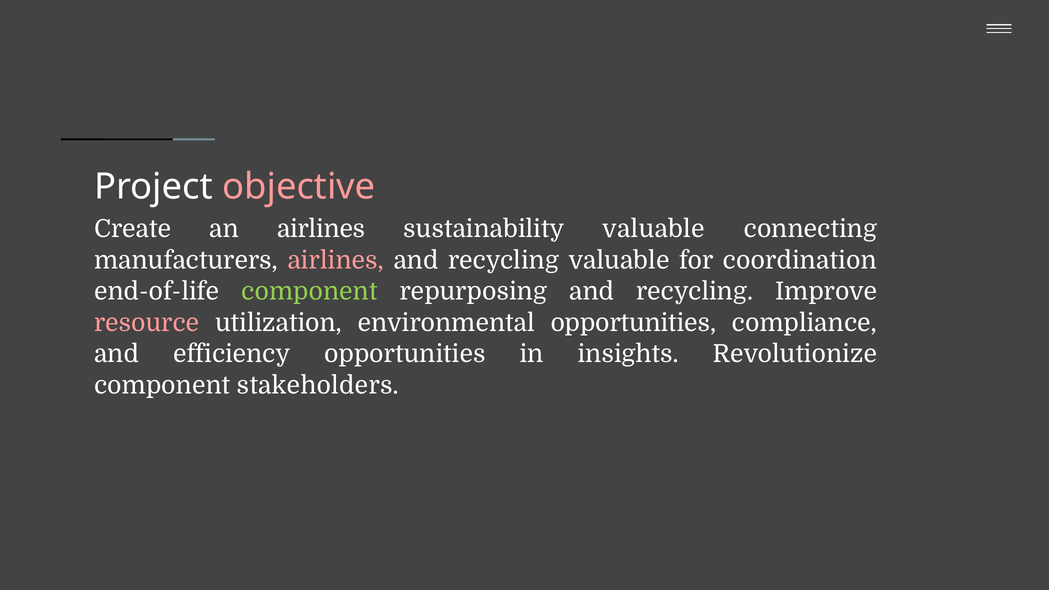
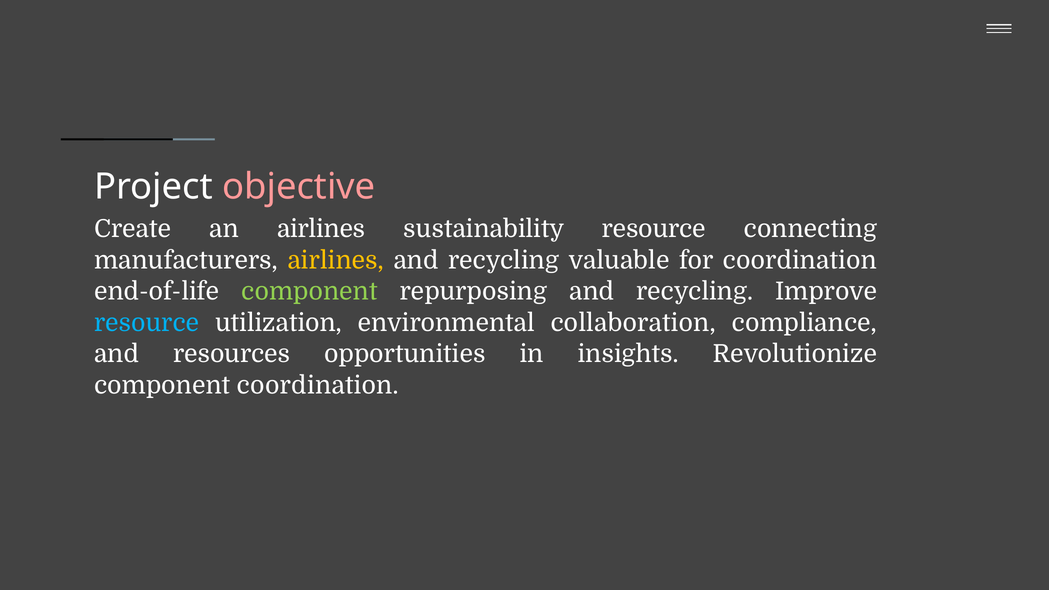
sustainability valuable: valuable -> resource
airlines at (336, 261) colour: pink -> yellow
resource at (147, 323) colour: pink -> light blue
environmental opportunities: opportunities -> collaboration
efficiency: efficiency -> resources
component stakeholders: stakeholders -> coordination
